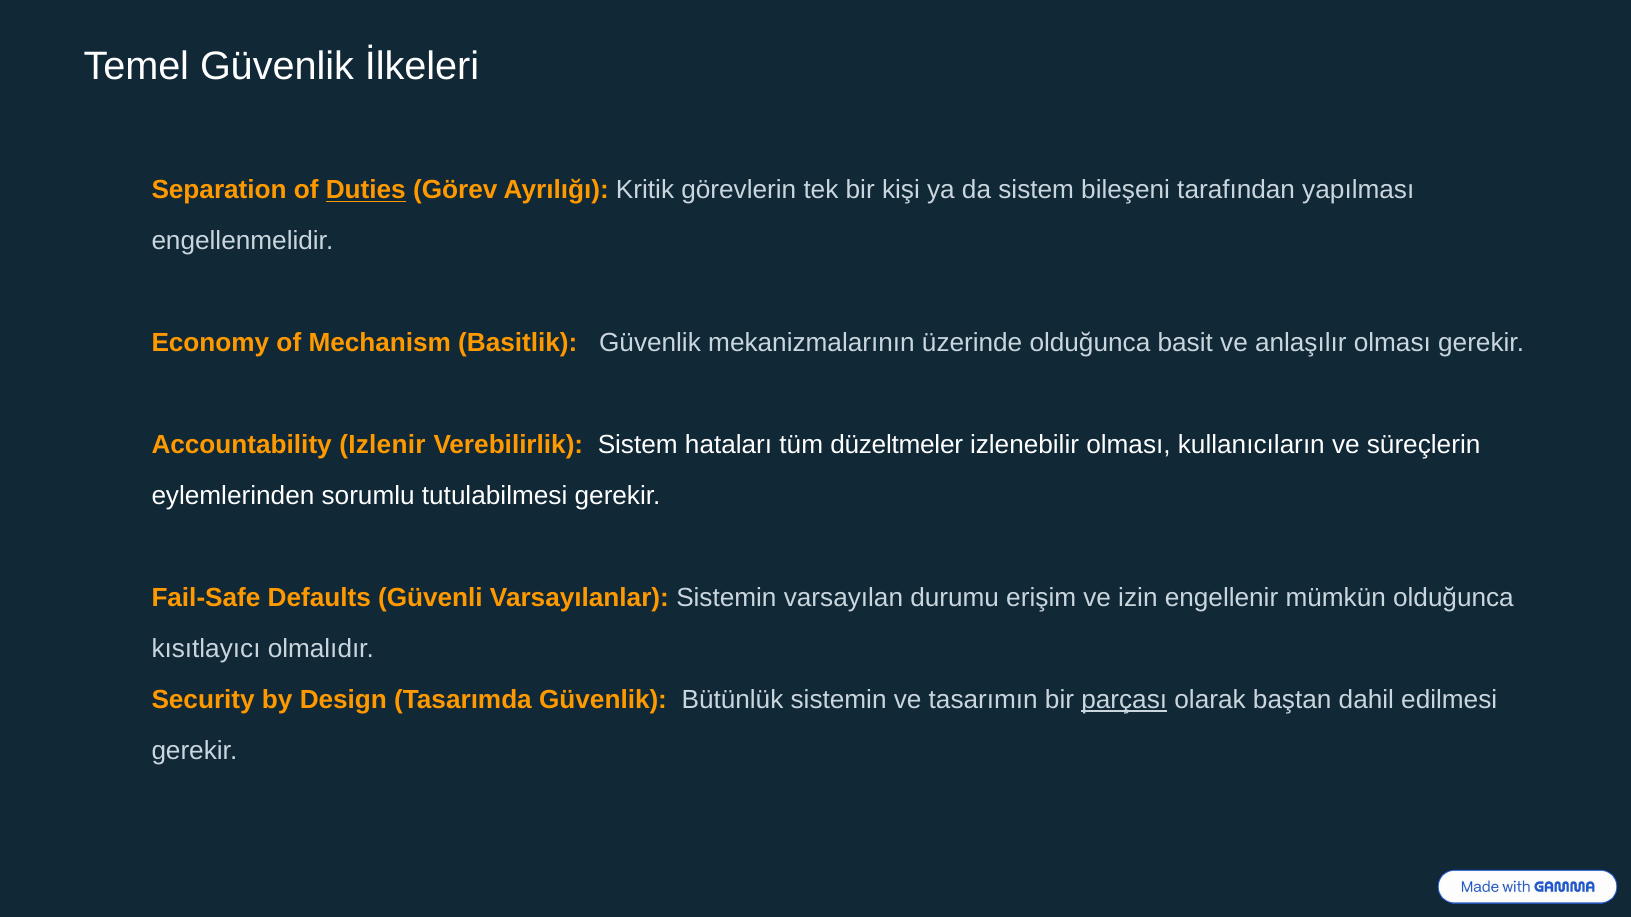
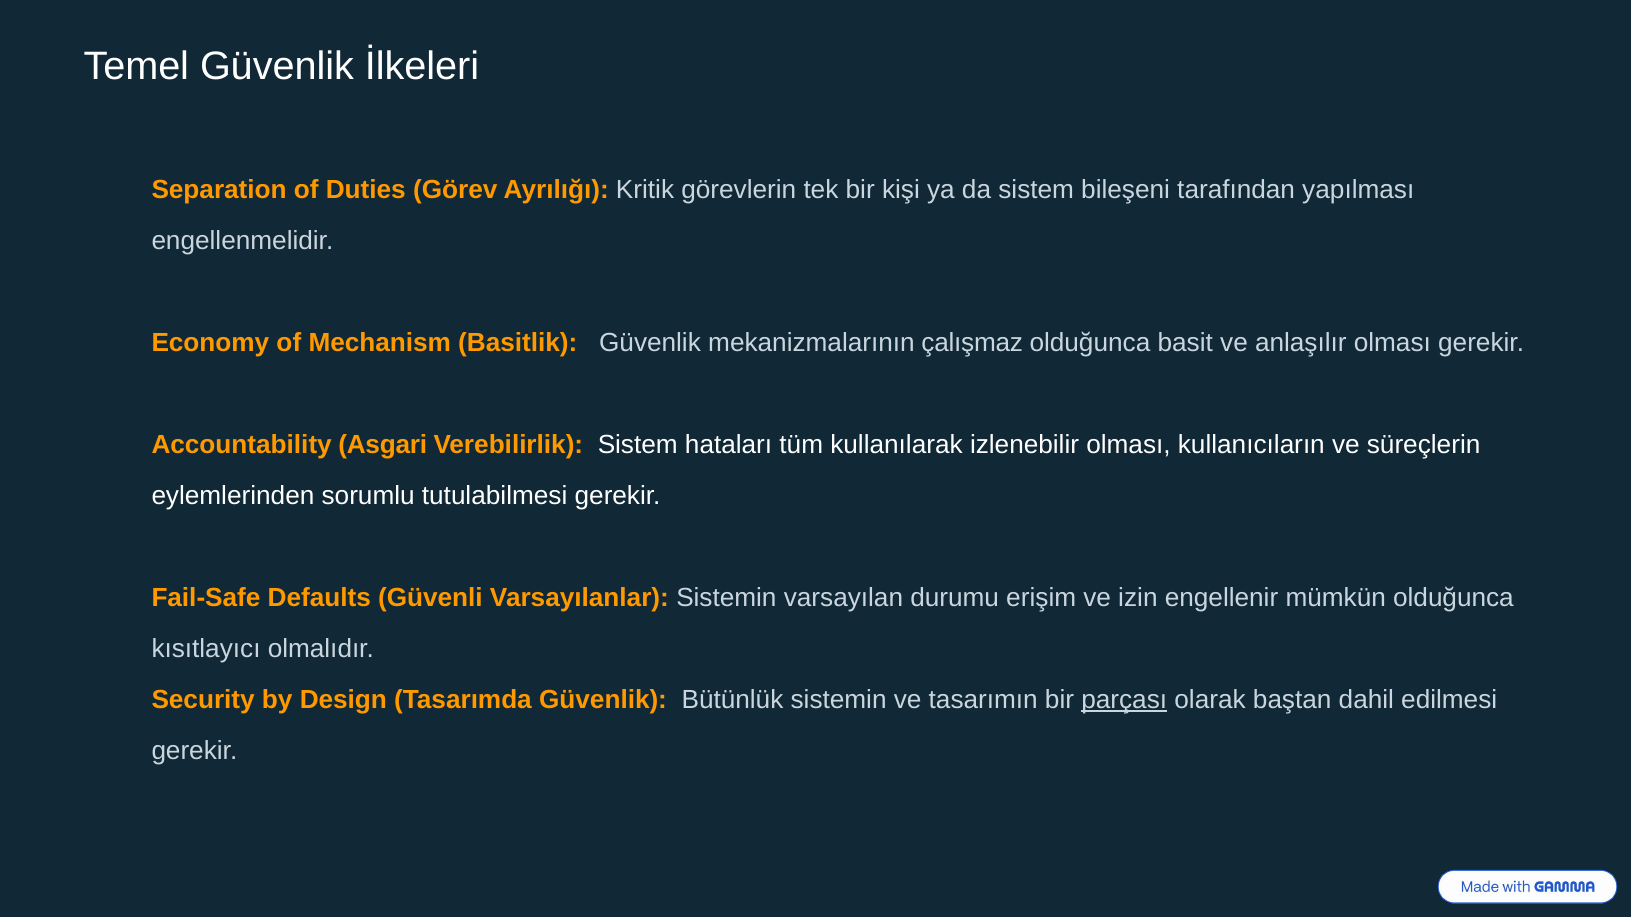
Duties underline: present -> none
üzerinde: üzerinde -> çalışmaz
Izlenir: Izlenir -> Asgari
düzeltmeler: düzeltmeler -> kullanılarak
